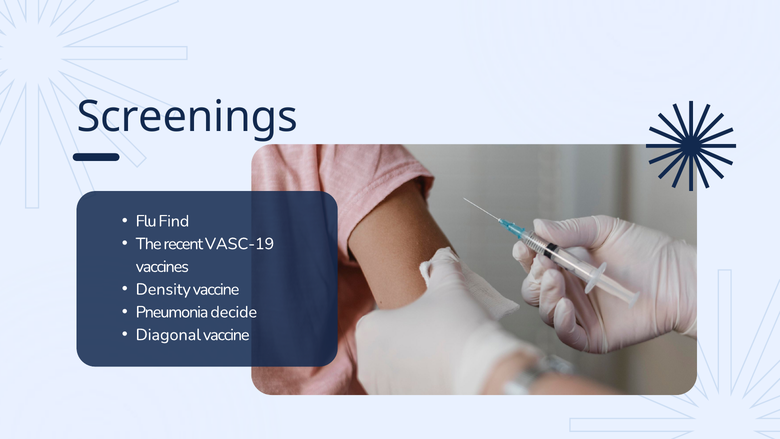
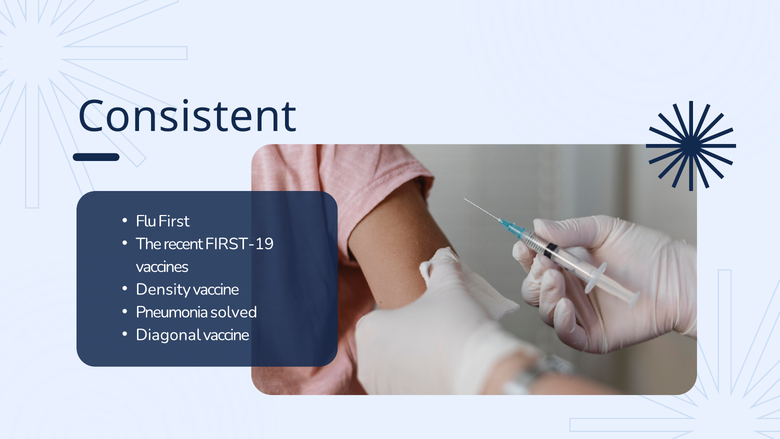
Screenings: Screenings -> Consistent
Find: Find -> First
VASC-19: VASC-19 -> FIRST-19
decide: decide -> solved
